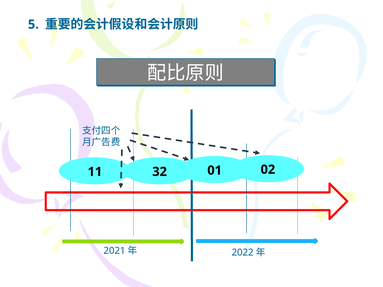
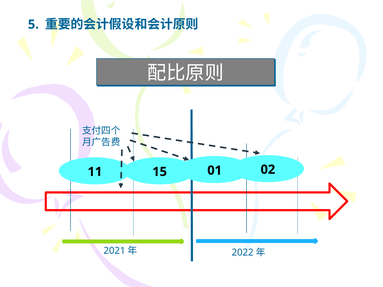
32: 32 -> 15
